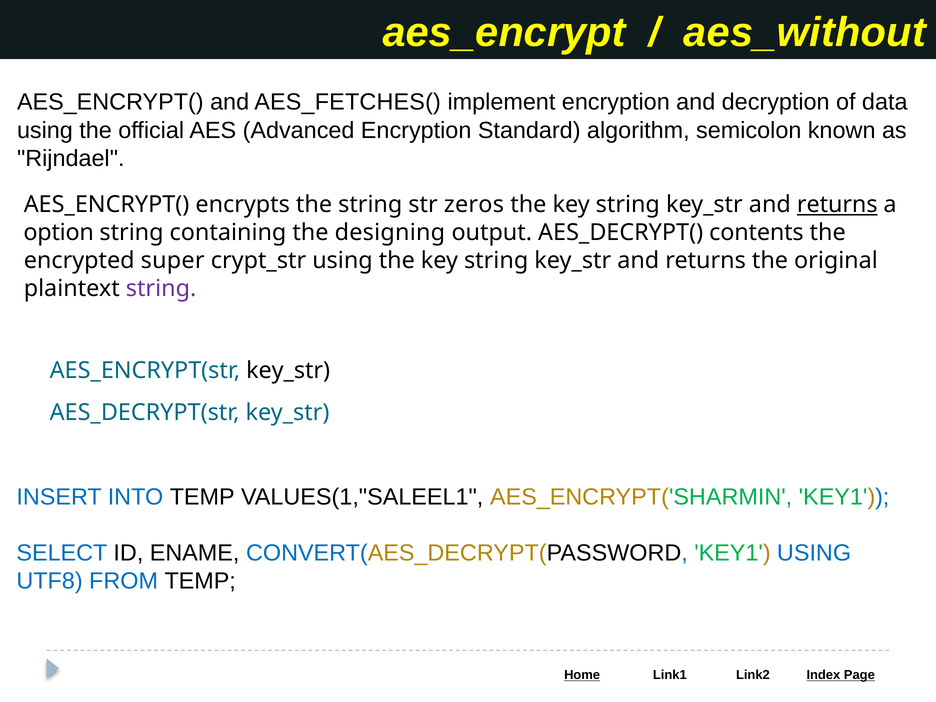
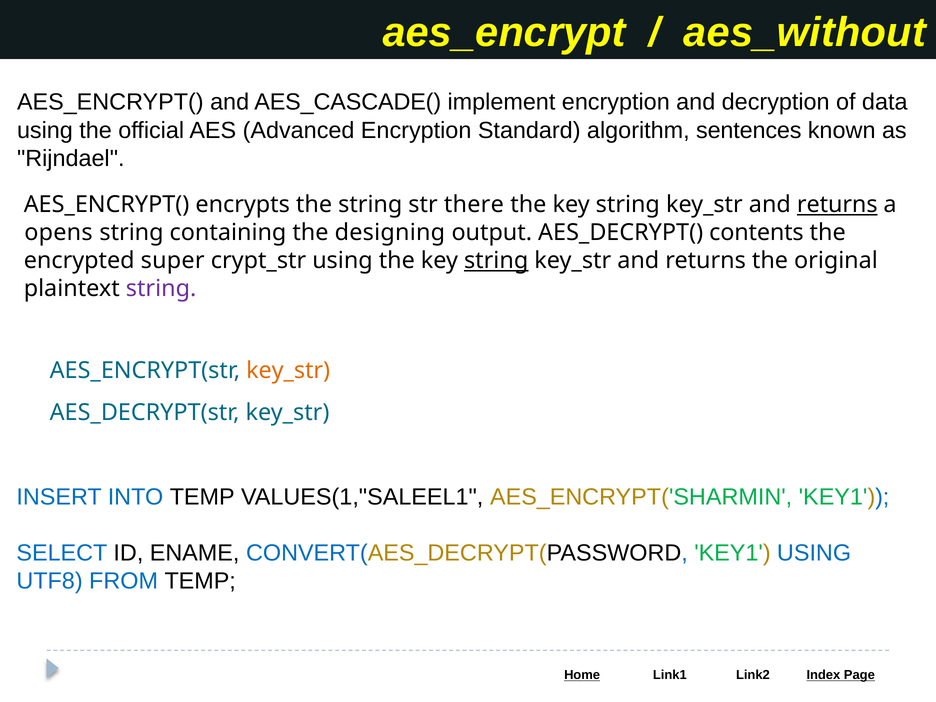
AES_FETCHES(: AES_FETCHES( -> AES_CASCADE(
semicolon: semicolon -> sentences
zeros: zeros -> there
option: option -> opens
string at (496, 261) underline: none -> present
key_str at (288, 371) colour: black -> orange
